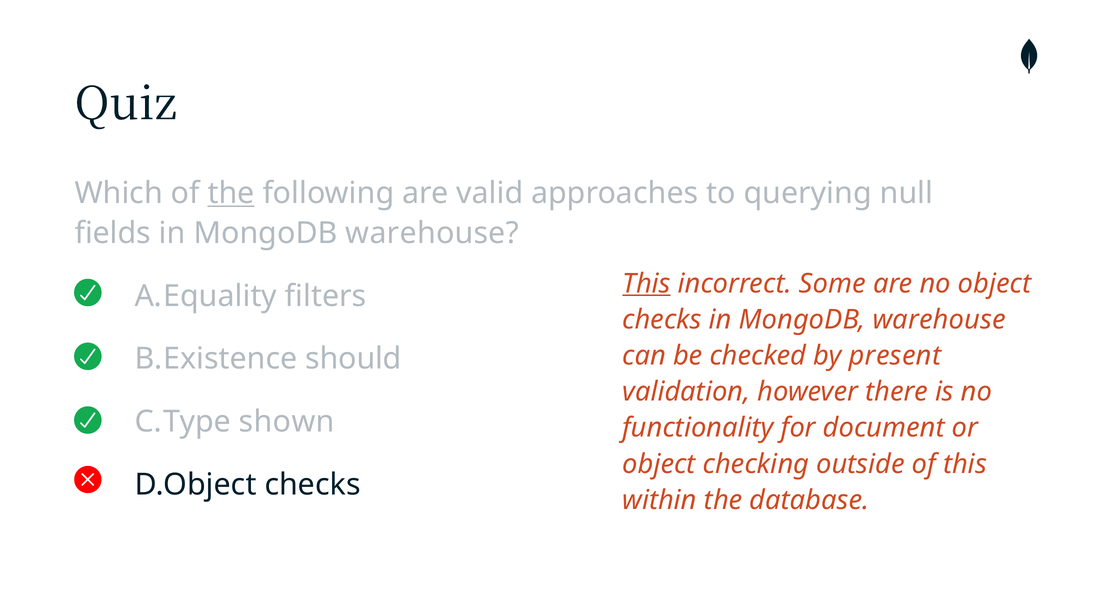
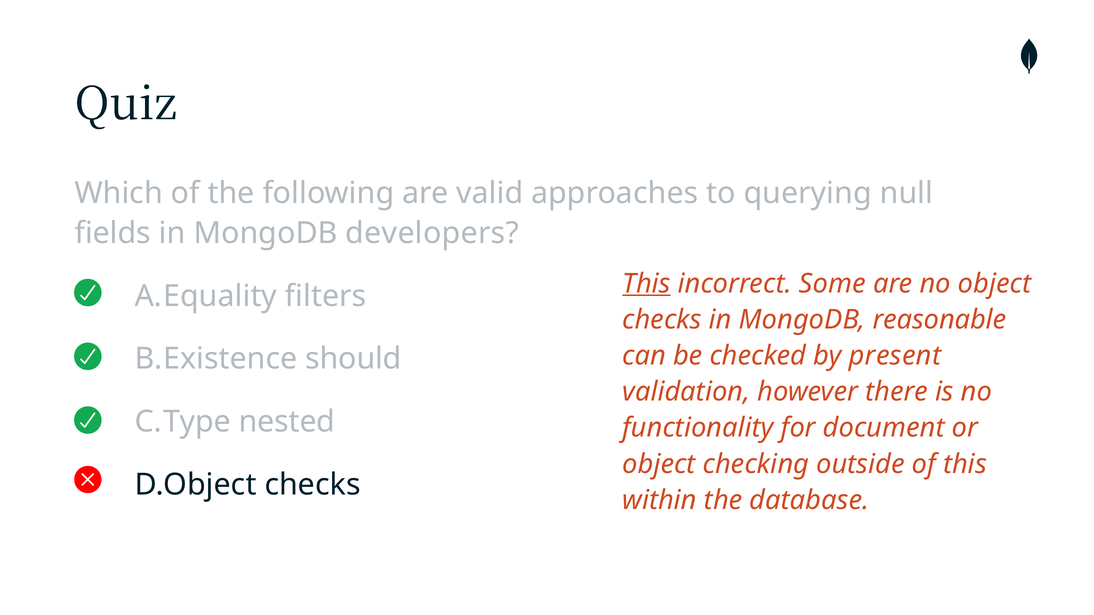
the at (231, 193) underline: present -> none
fields in MongoDB warehouse: warehouse -> developers
checks in MongoDB warehouse: warehouse -> reasonable
shown: shown -> nested
